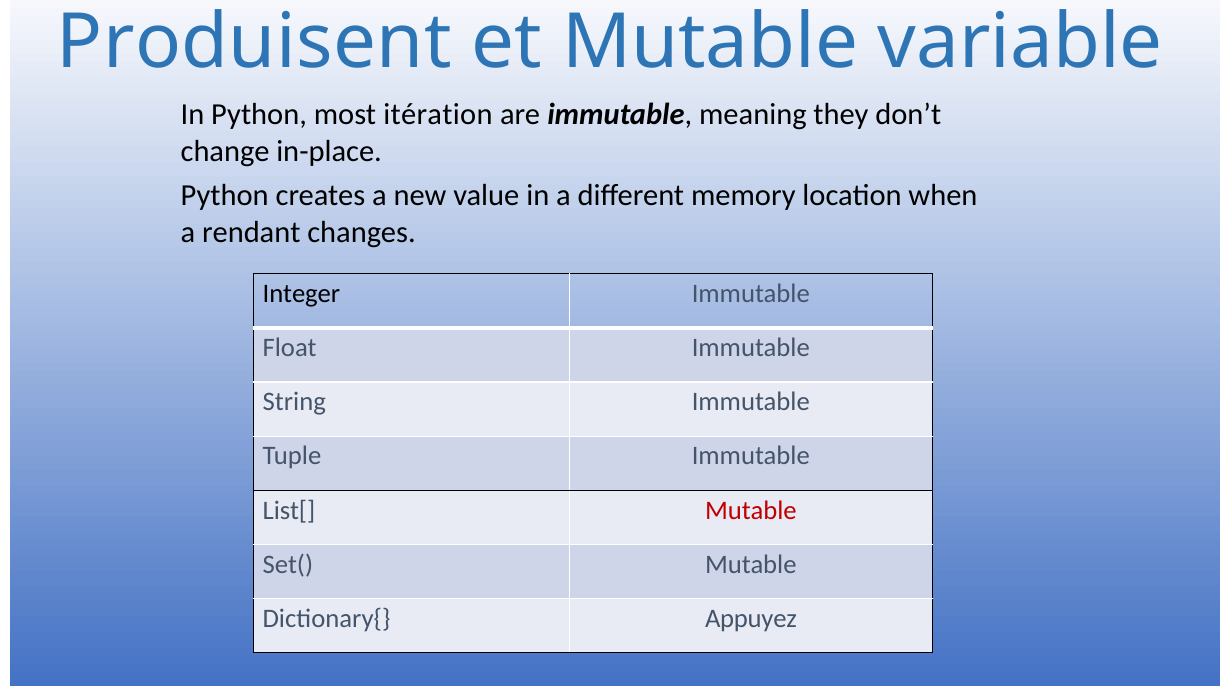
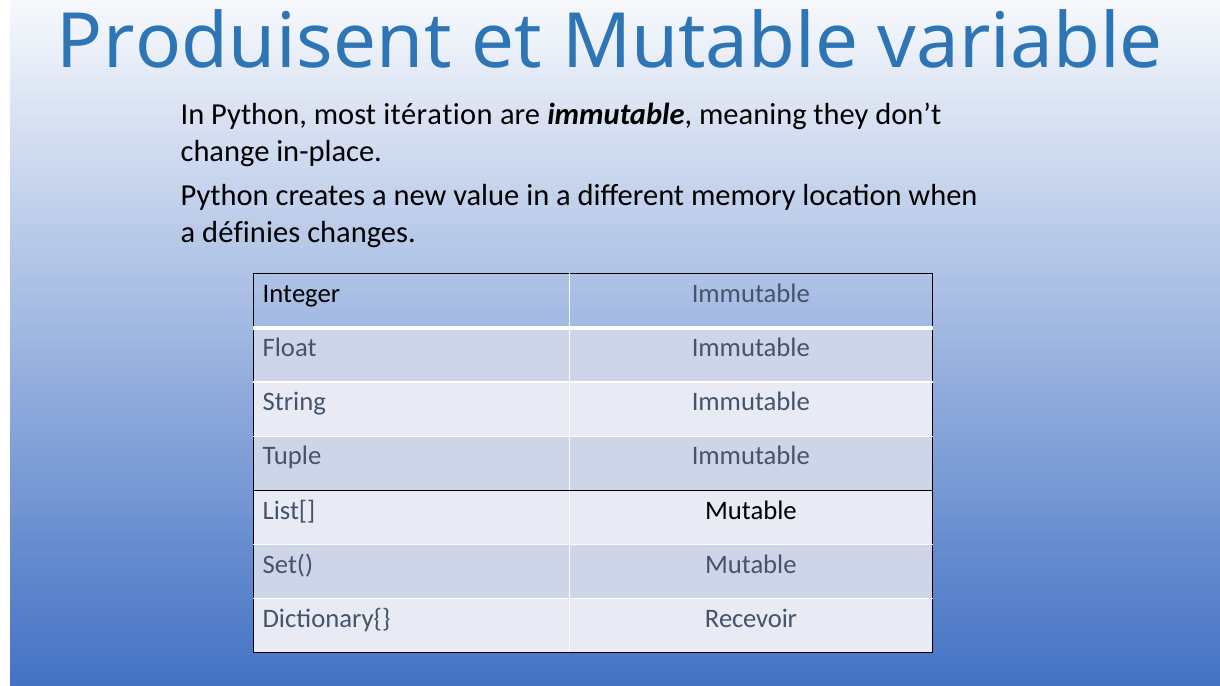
rendant: rendant -> définies
Mutable at (751, 510) colour: red -> black
Appuyez: Appuyez -> Recevoir
